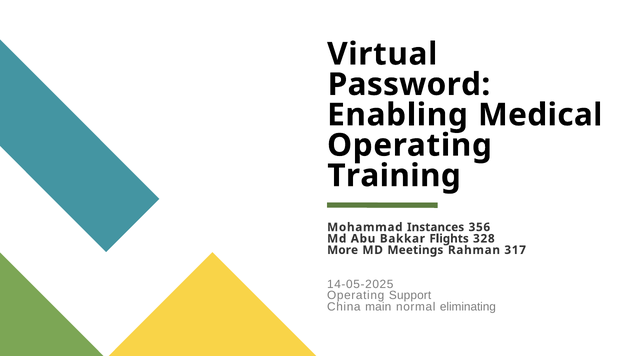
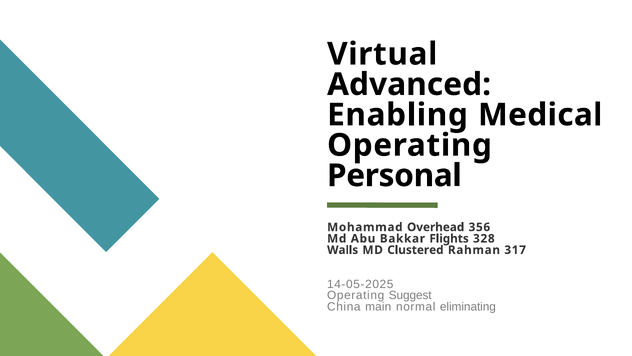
Password: Password -> Advanced
Training: Training -> Personal
Instances: Instances -> Overhead
More: More -> Walls
Meetings: Meetings -> Clustered
Support: Support -> Suggest
